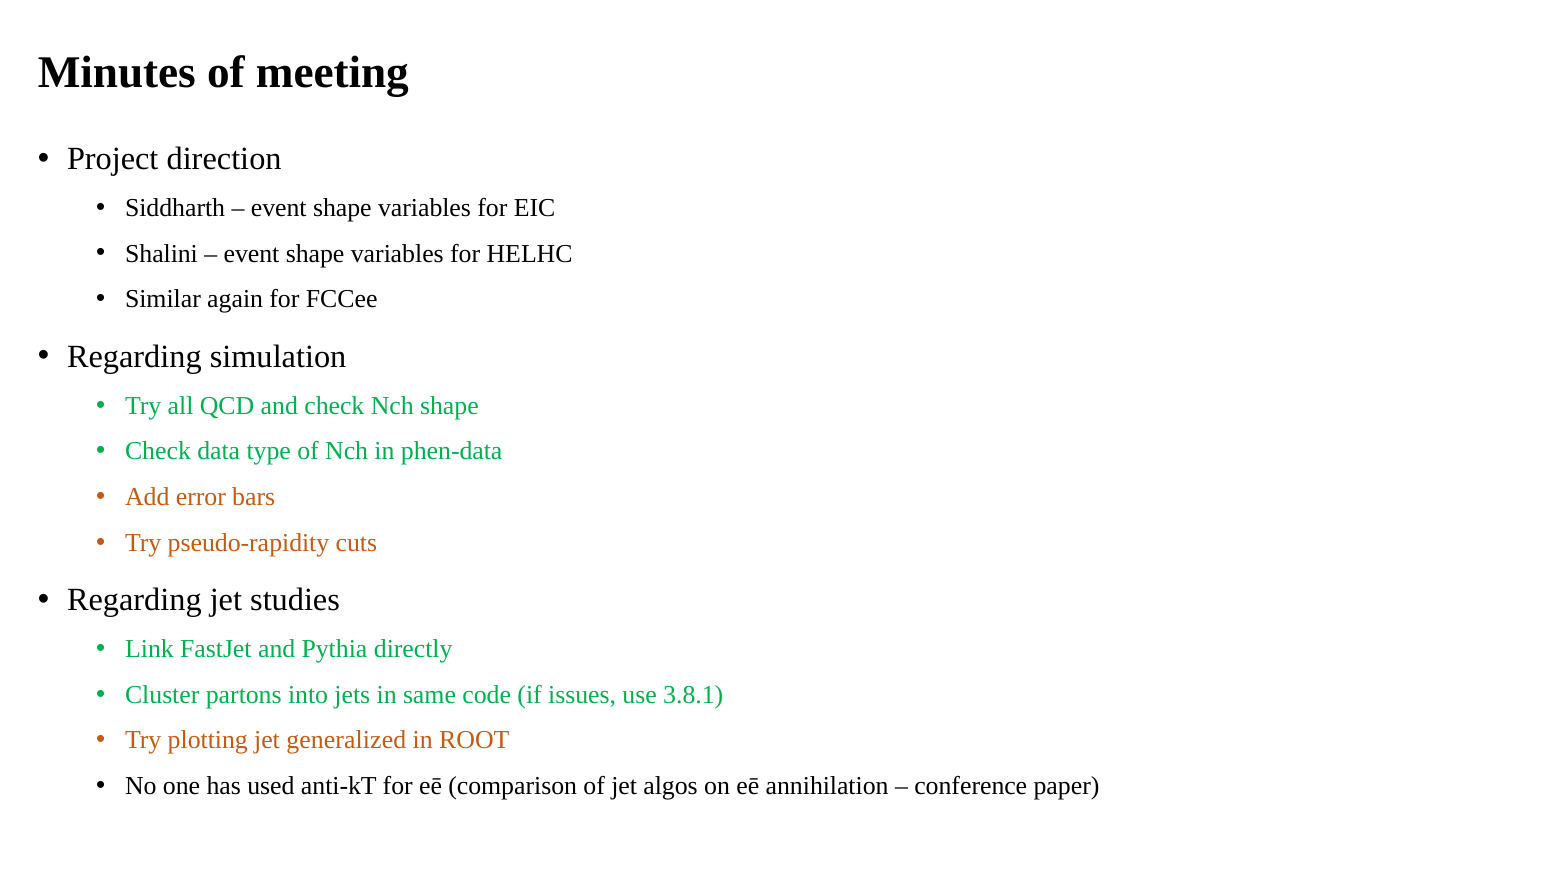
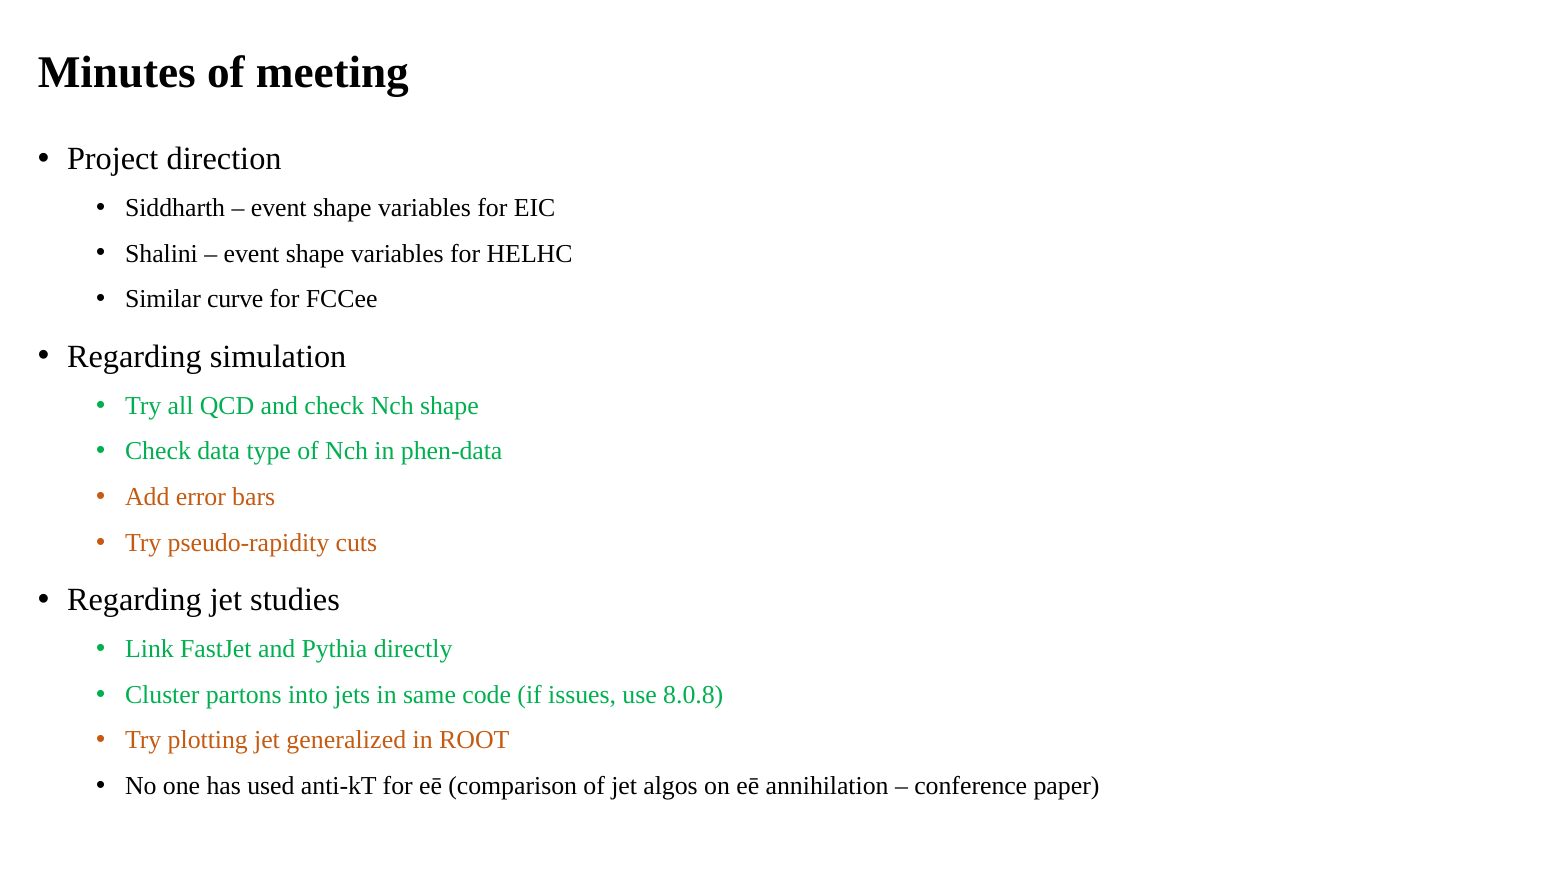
again: again -> curve
3.8.1: 3.8.1 -> 8.0.8
